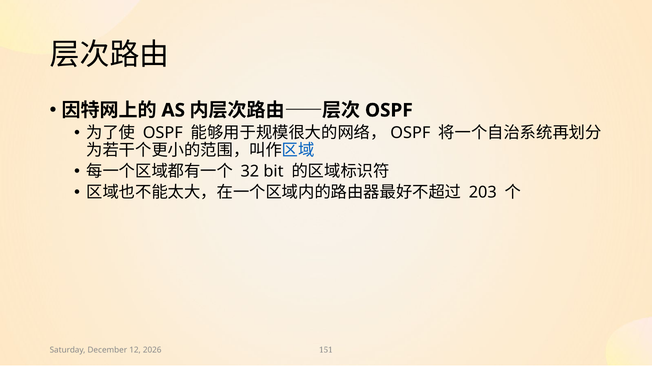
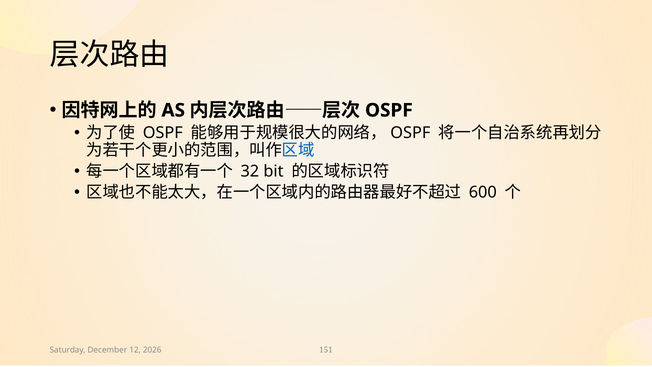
203: 203 -> 600
